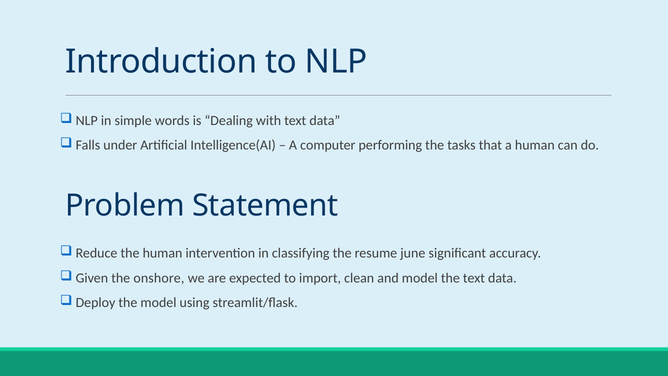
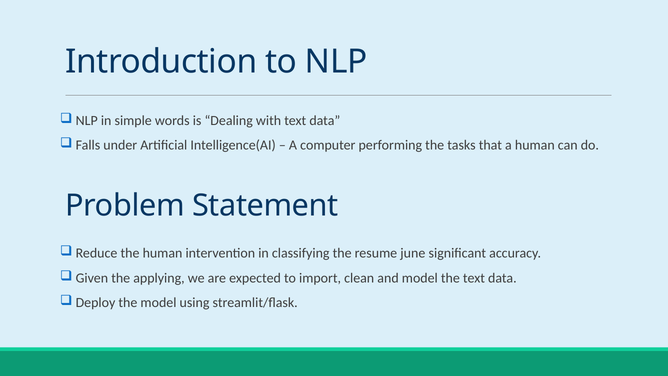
onshore: onshore -> applying
